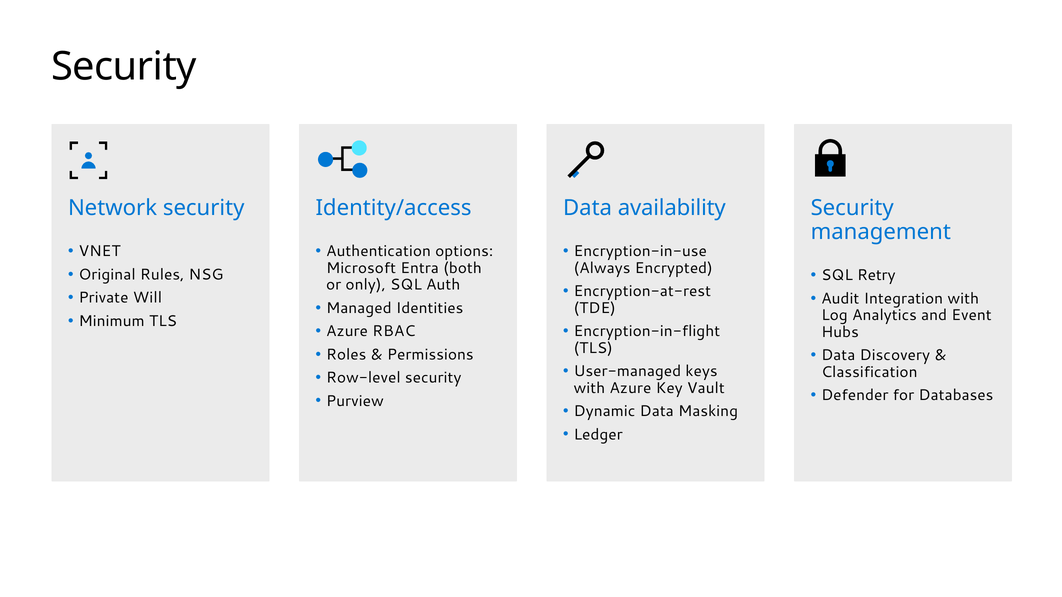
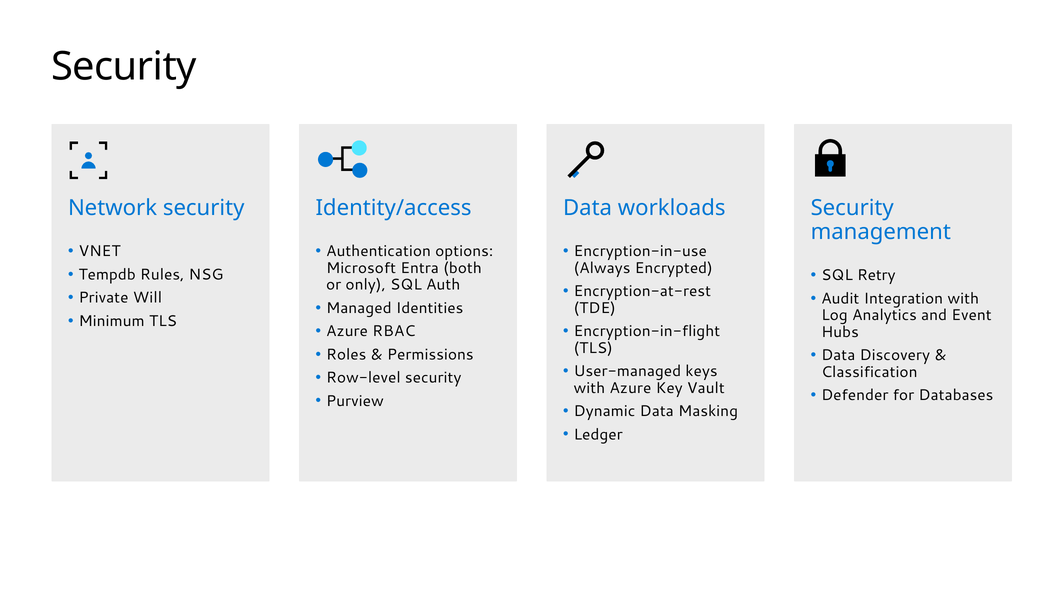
availability: availability -> workloads
Original: Original -> Tempdb
